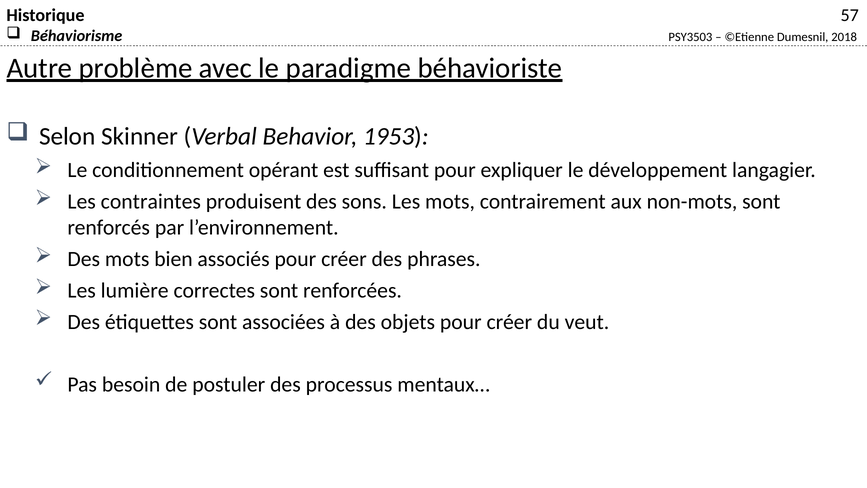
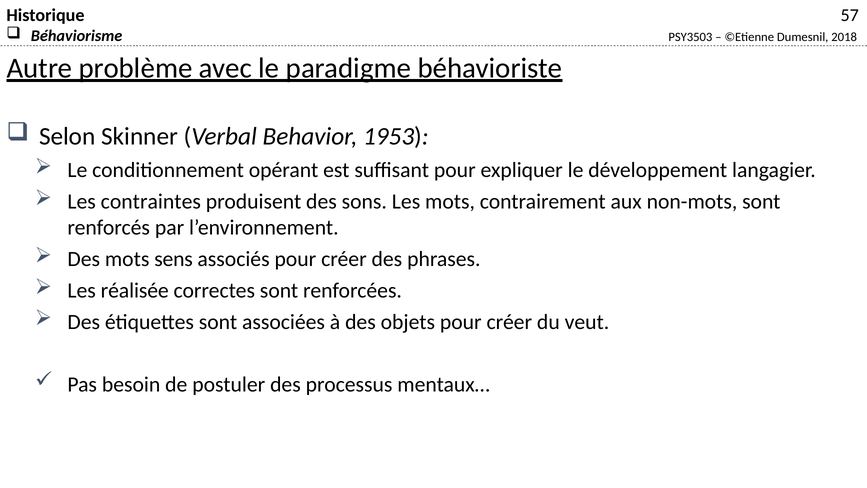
bien: bien -> sens
lumière: lumière -> réalisée
